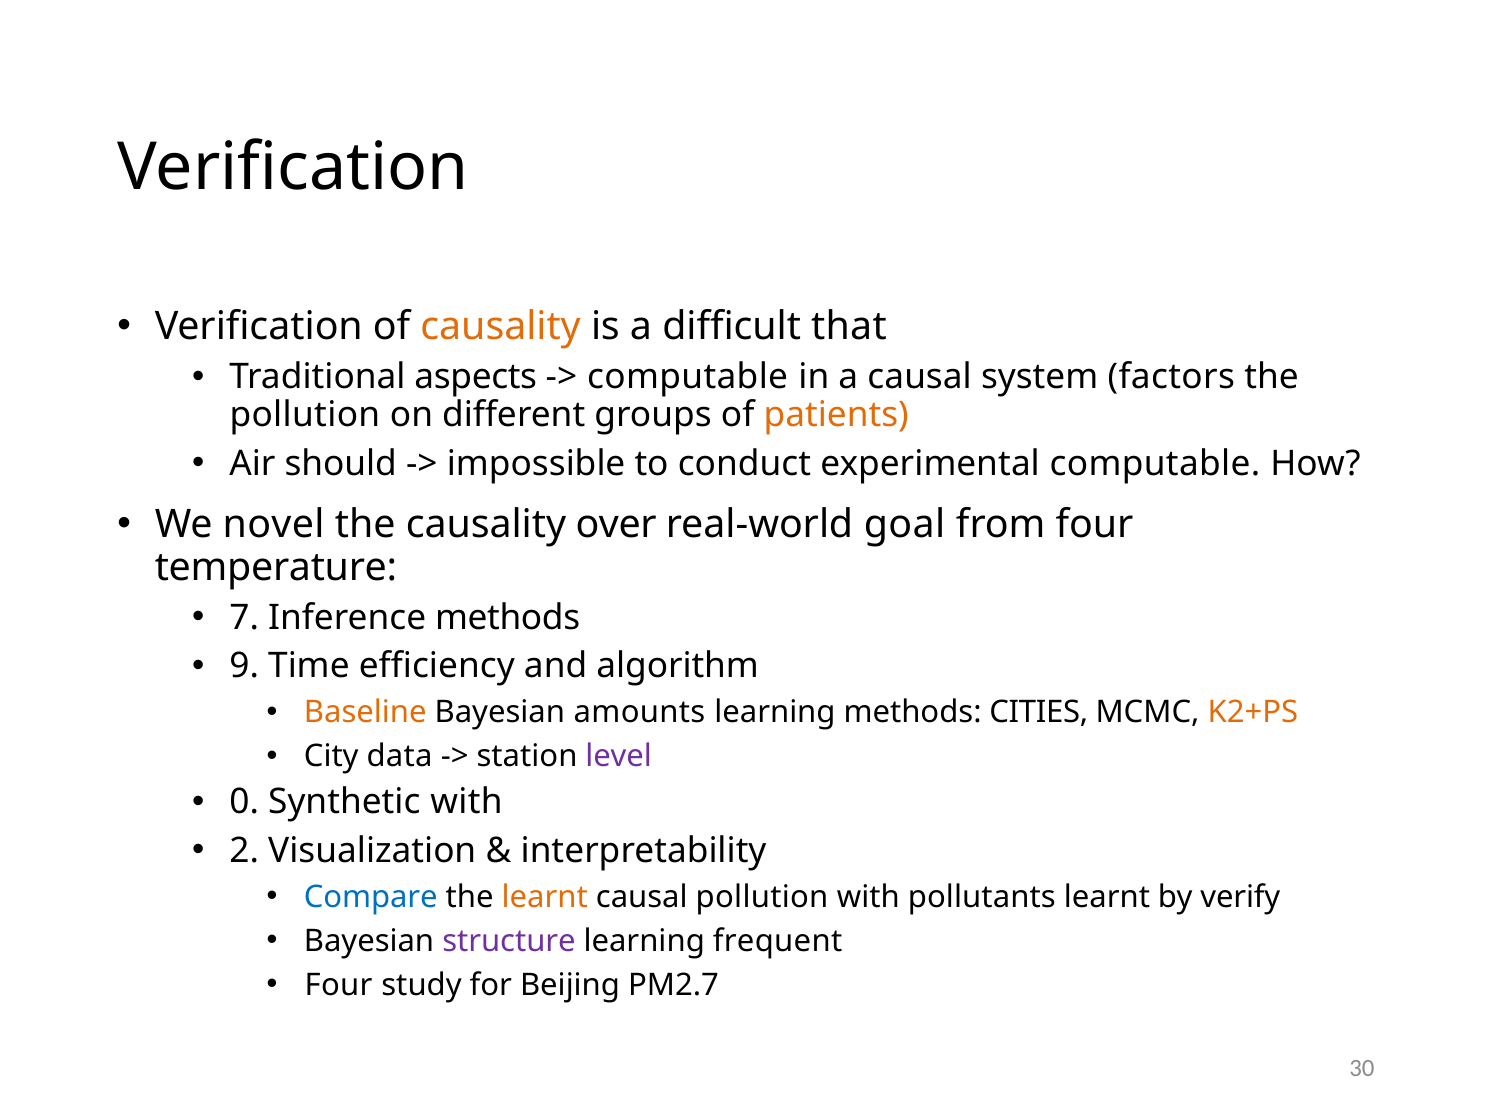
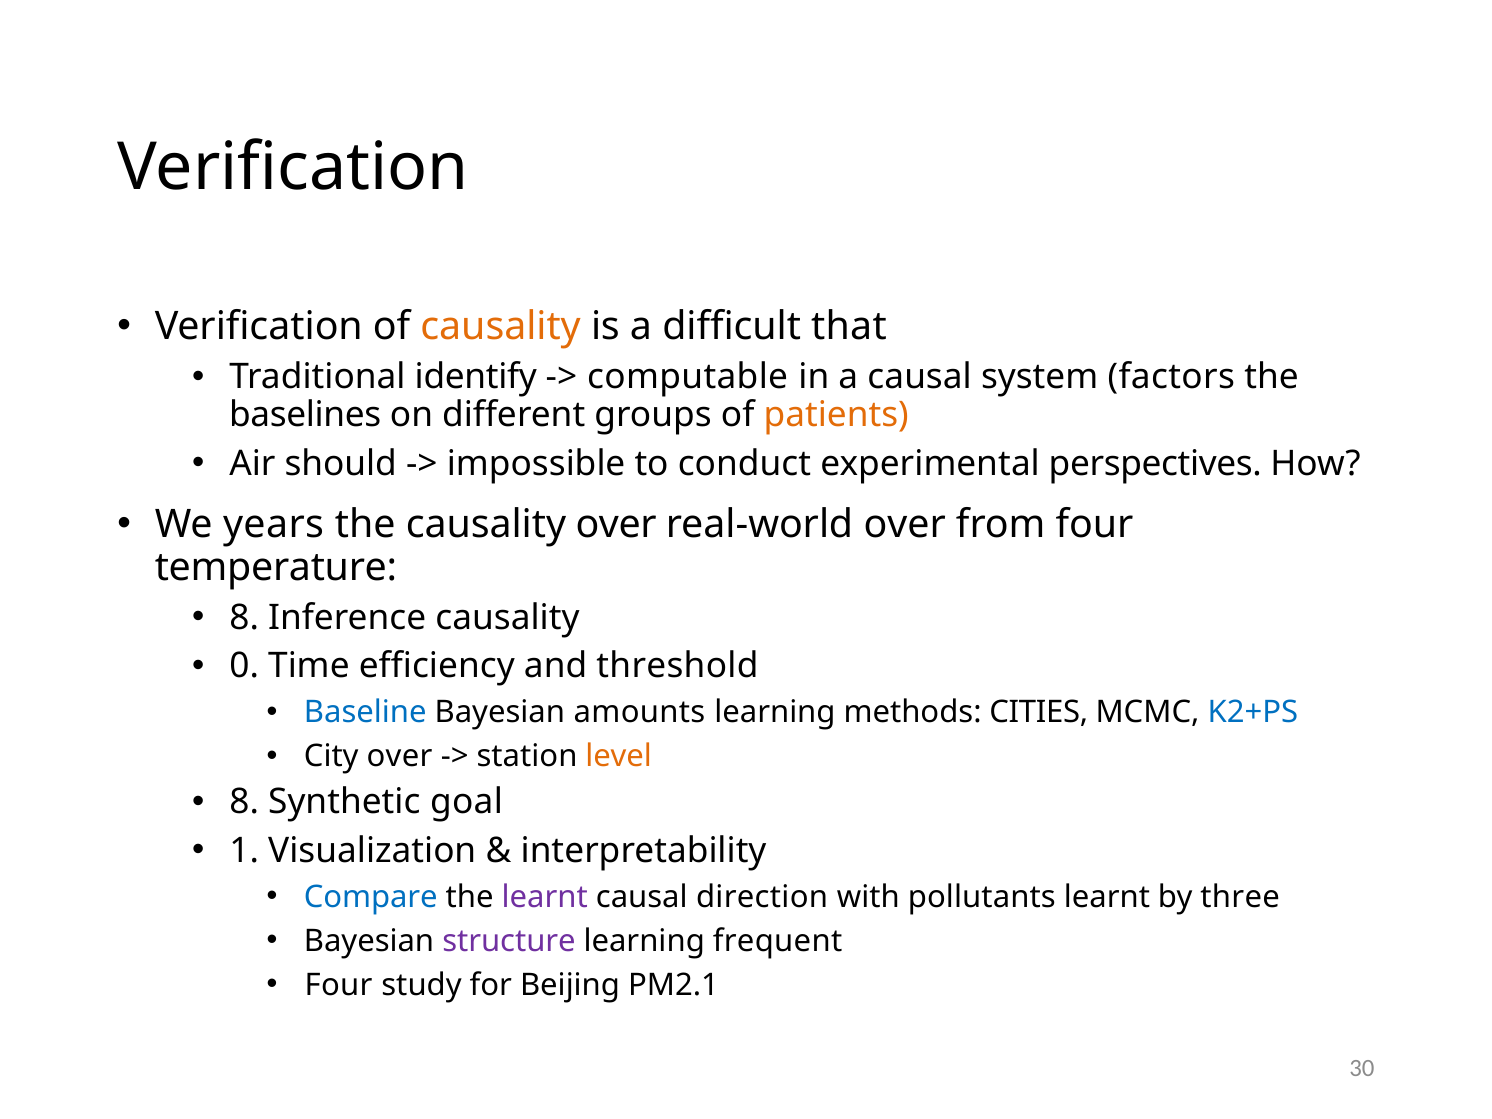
aspects: aspects -> identify
pollution at (305, 415): pollution -> baselines
experimental computable: computable -> perspectives
novel: novel -> years
real-world goal: goal -> over
7 at (244, 618): 7 -> 8
Inference methods: methods -> causality
9: 9 -> 0
algorithm: algorithm -> threshold
Baseline colour: orange -> blue
K2+PS colour: orange -> blue
City data: data -> over
level colour: purple -> orange
0 at (244, 802): 0 -> 8
Synthetic with: with -> goal
2: 2 -> 1
learnt at (545, 897) colour: orange -> purple
causal pollution: pollution -> direction
verify: verify -> three
PM2.7: PM2.7 -> PM2.1
